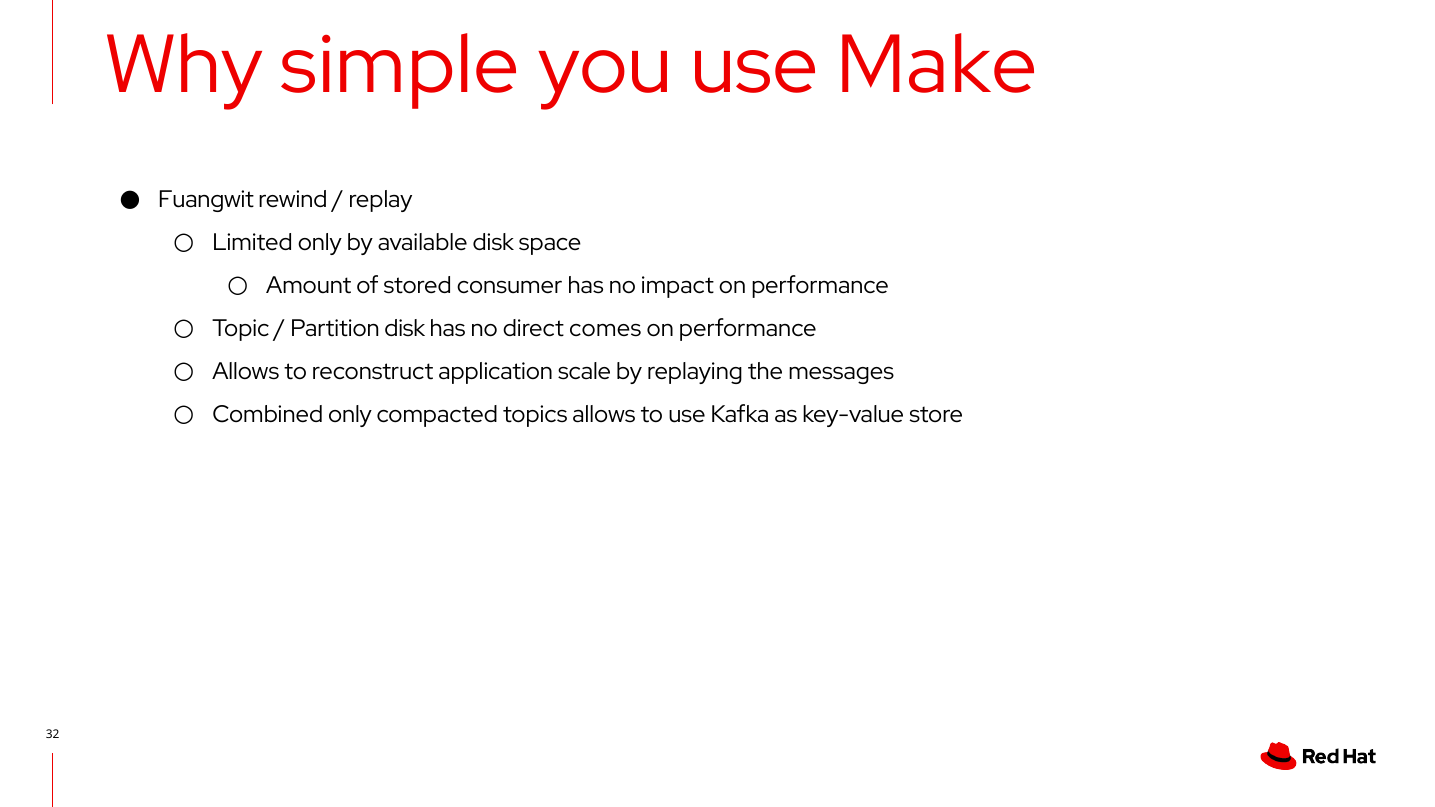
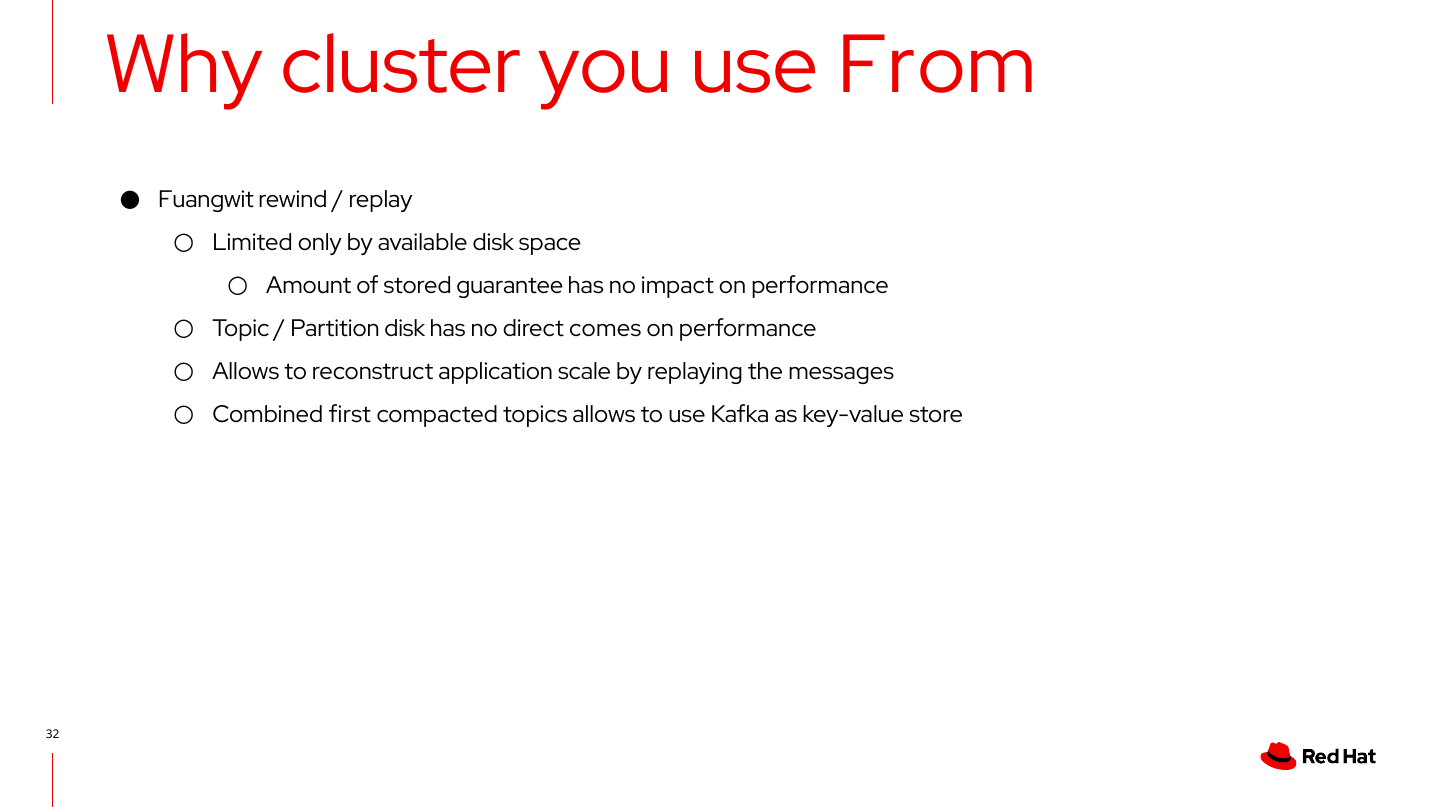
simple: simple -> cluster
Make: Make -> From
consumer: consumer -> guarantee
Combined only: only -> first
